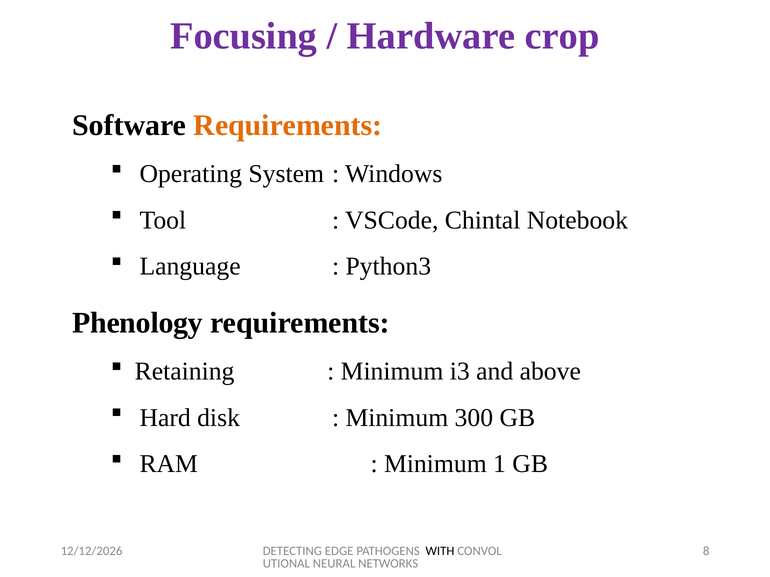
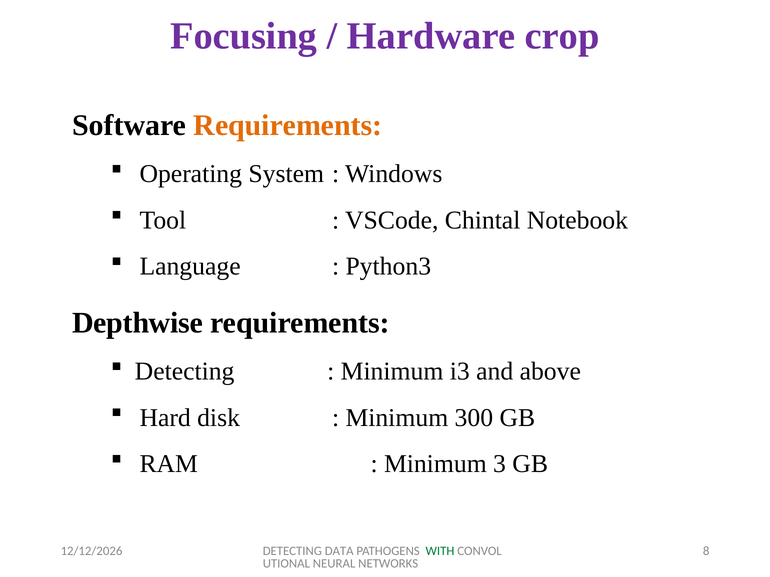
Phenology: Phenology -> Depthwise
Retaining at (185, 372): Retaining -> Detecting
1: 1 -> 3
EDGE: EDGE -> DATA
WITH colour: black -> green
